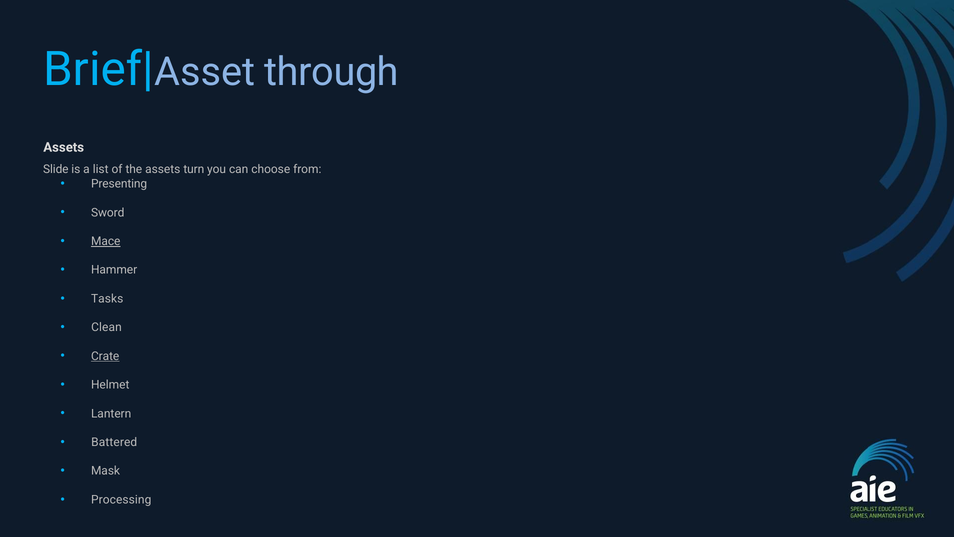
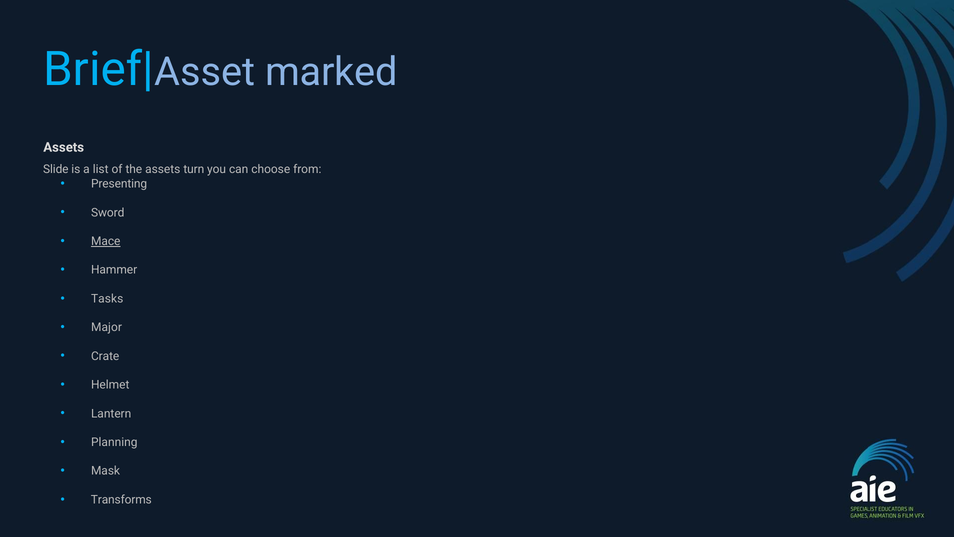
through: through -> marked
Clean: Clean -> Major
Crate underline: present -> none
Battered: Battered -> Planning
Processing: Processing -> Transforms
